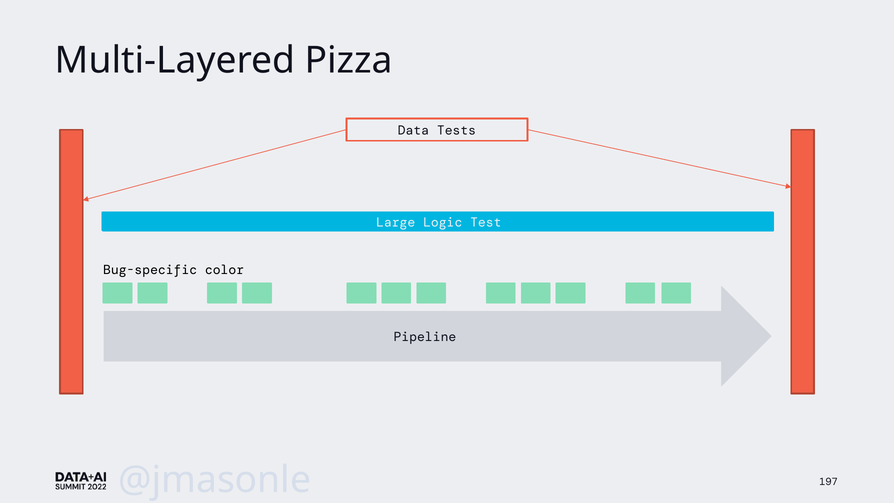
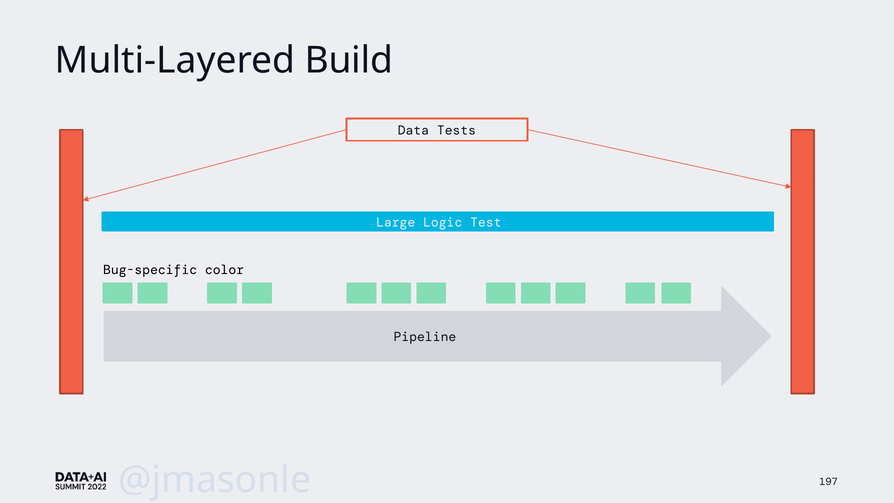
Pizza: Pizza -> Build
